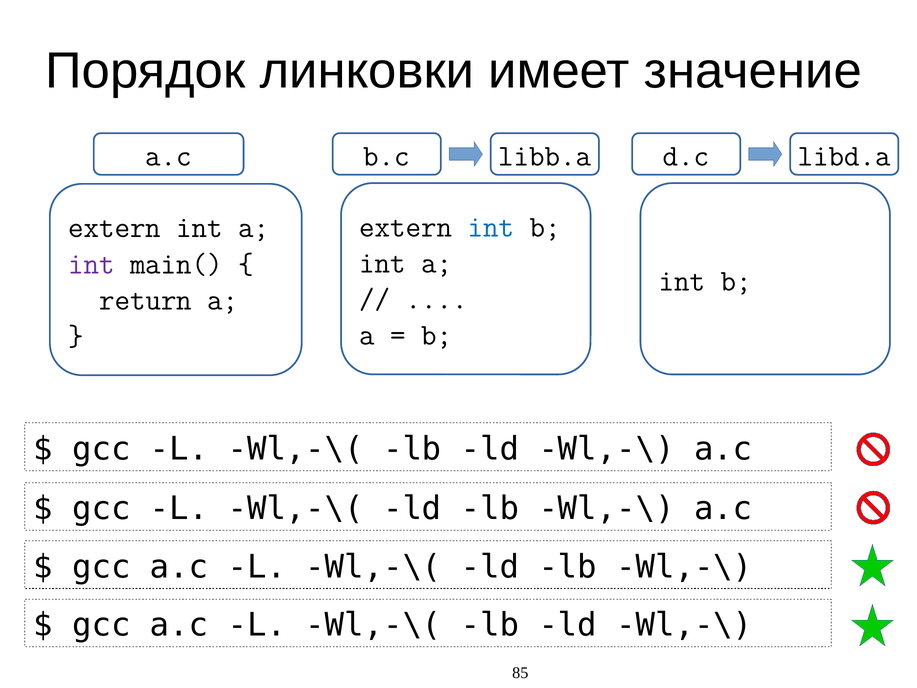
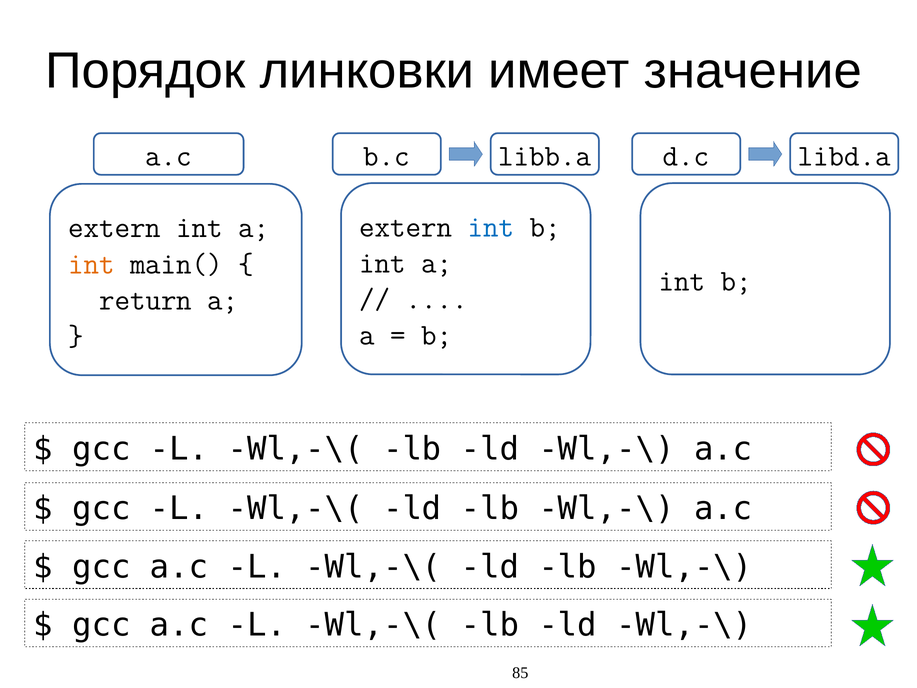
int at (91, 263) colour: purple -> orange
